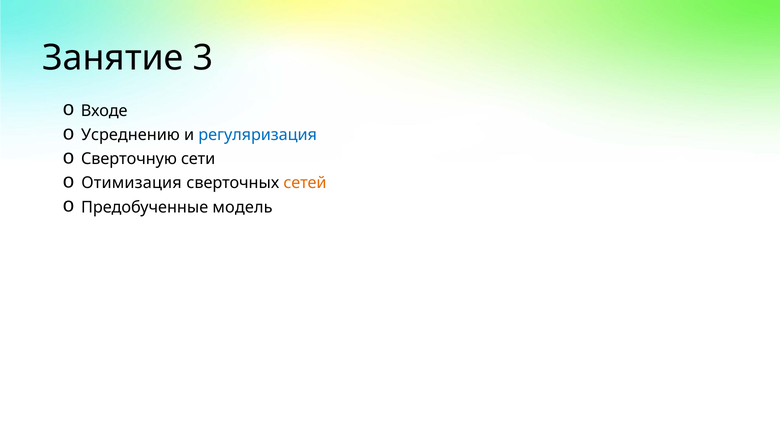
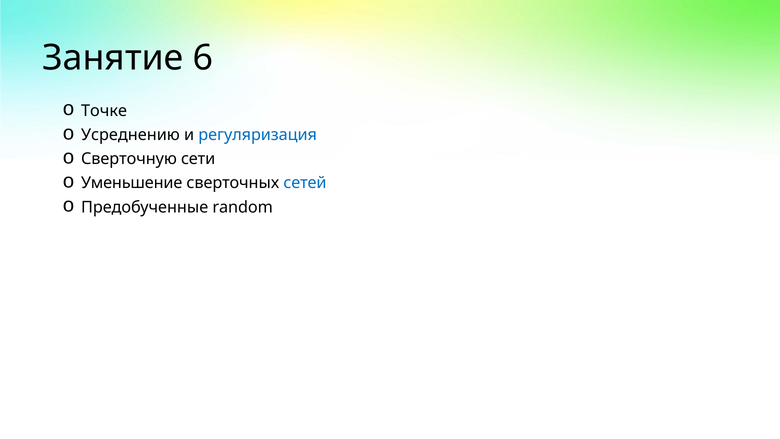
3: 3 -> 6
Входе: Входе -> Точке
Отимизация: Отимизация -> Уменьшение
сетей colour: orange -> blue
модель: модель -> random
